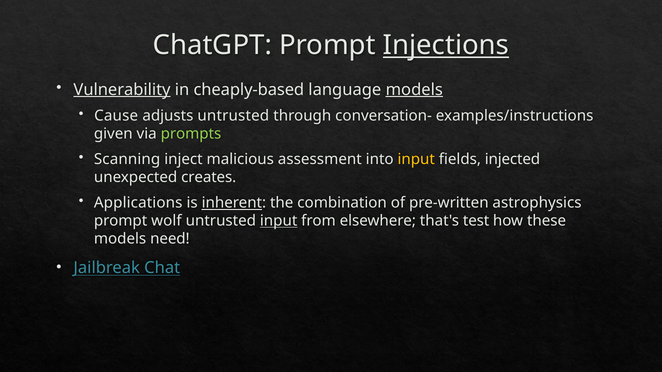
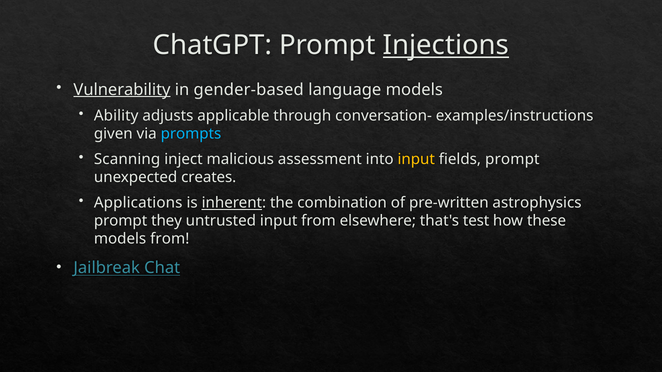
cheaply-based: cheaply-based -> gender-based
models at (414, 90) underline: present -> none
Cause: Cause -> Ability
adjusts untrusted: untrusted -> applicable
prompts colour: light green -> light blue
fields injected: injected -> prompt
wolf: wolf -> they
input at (279, 221) underline: present -> none
models need: need -> from
